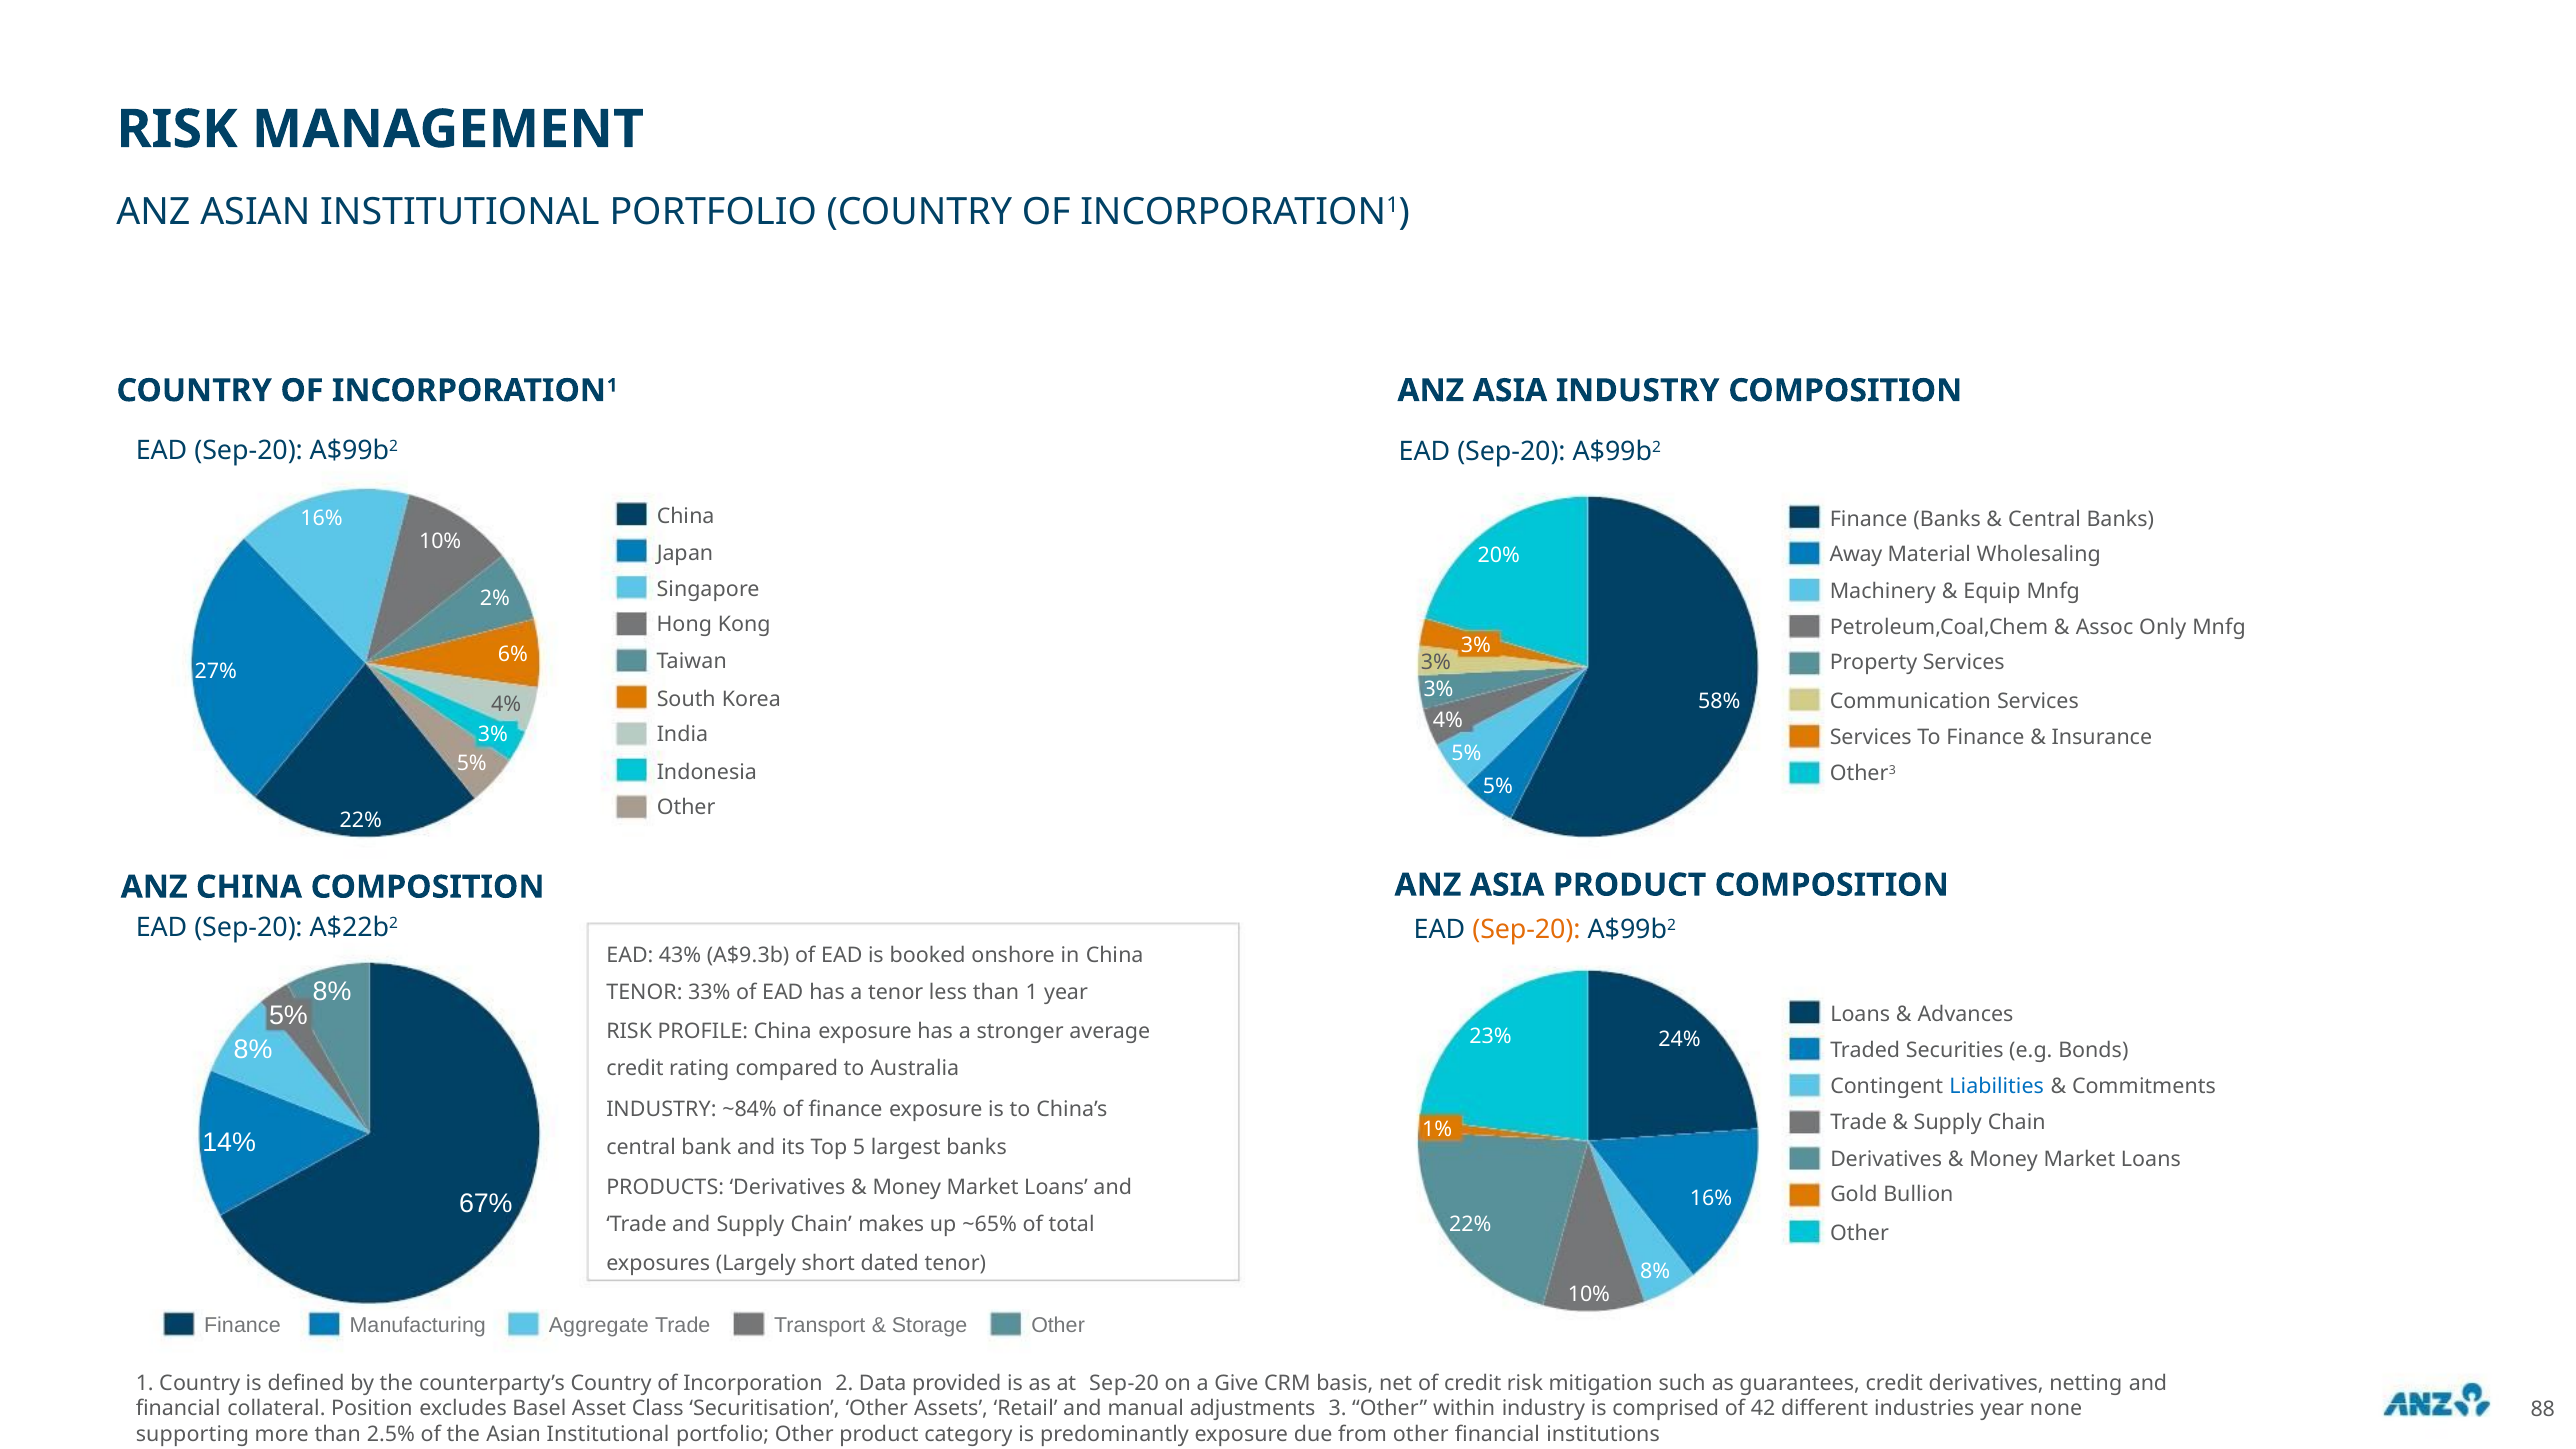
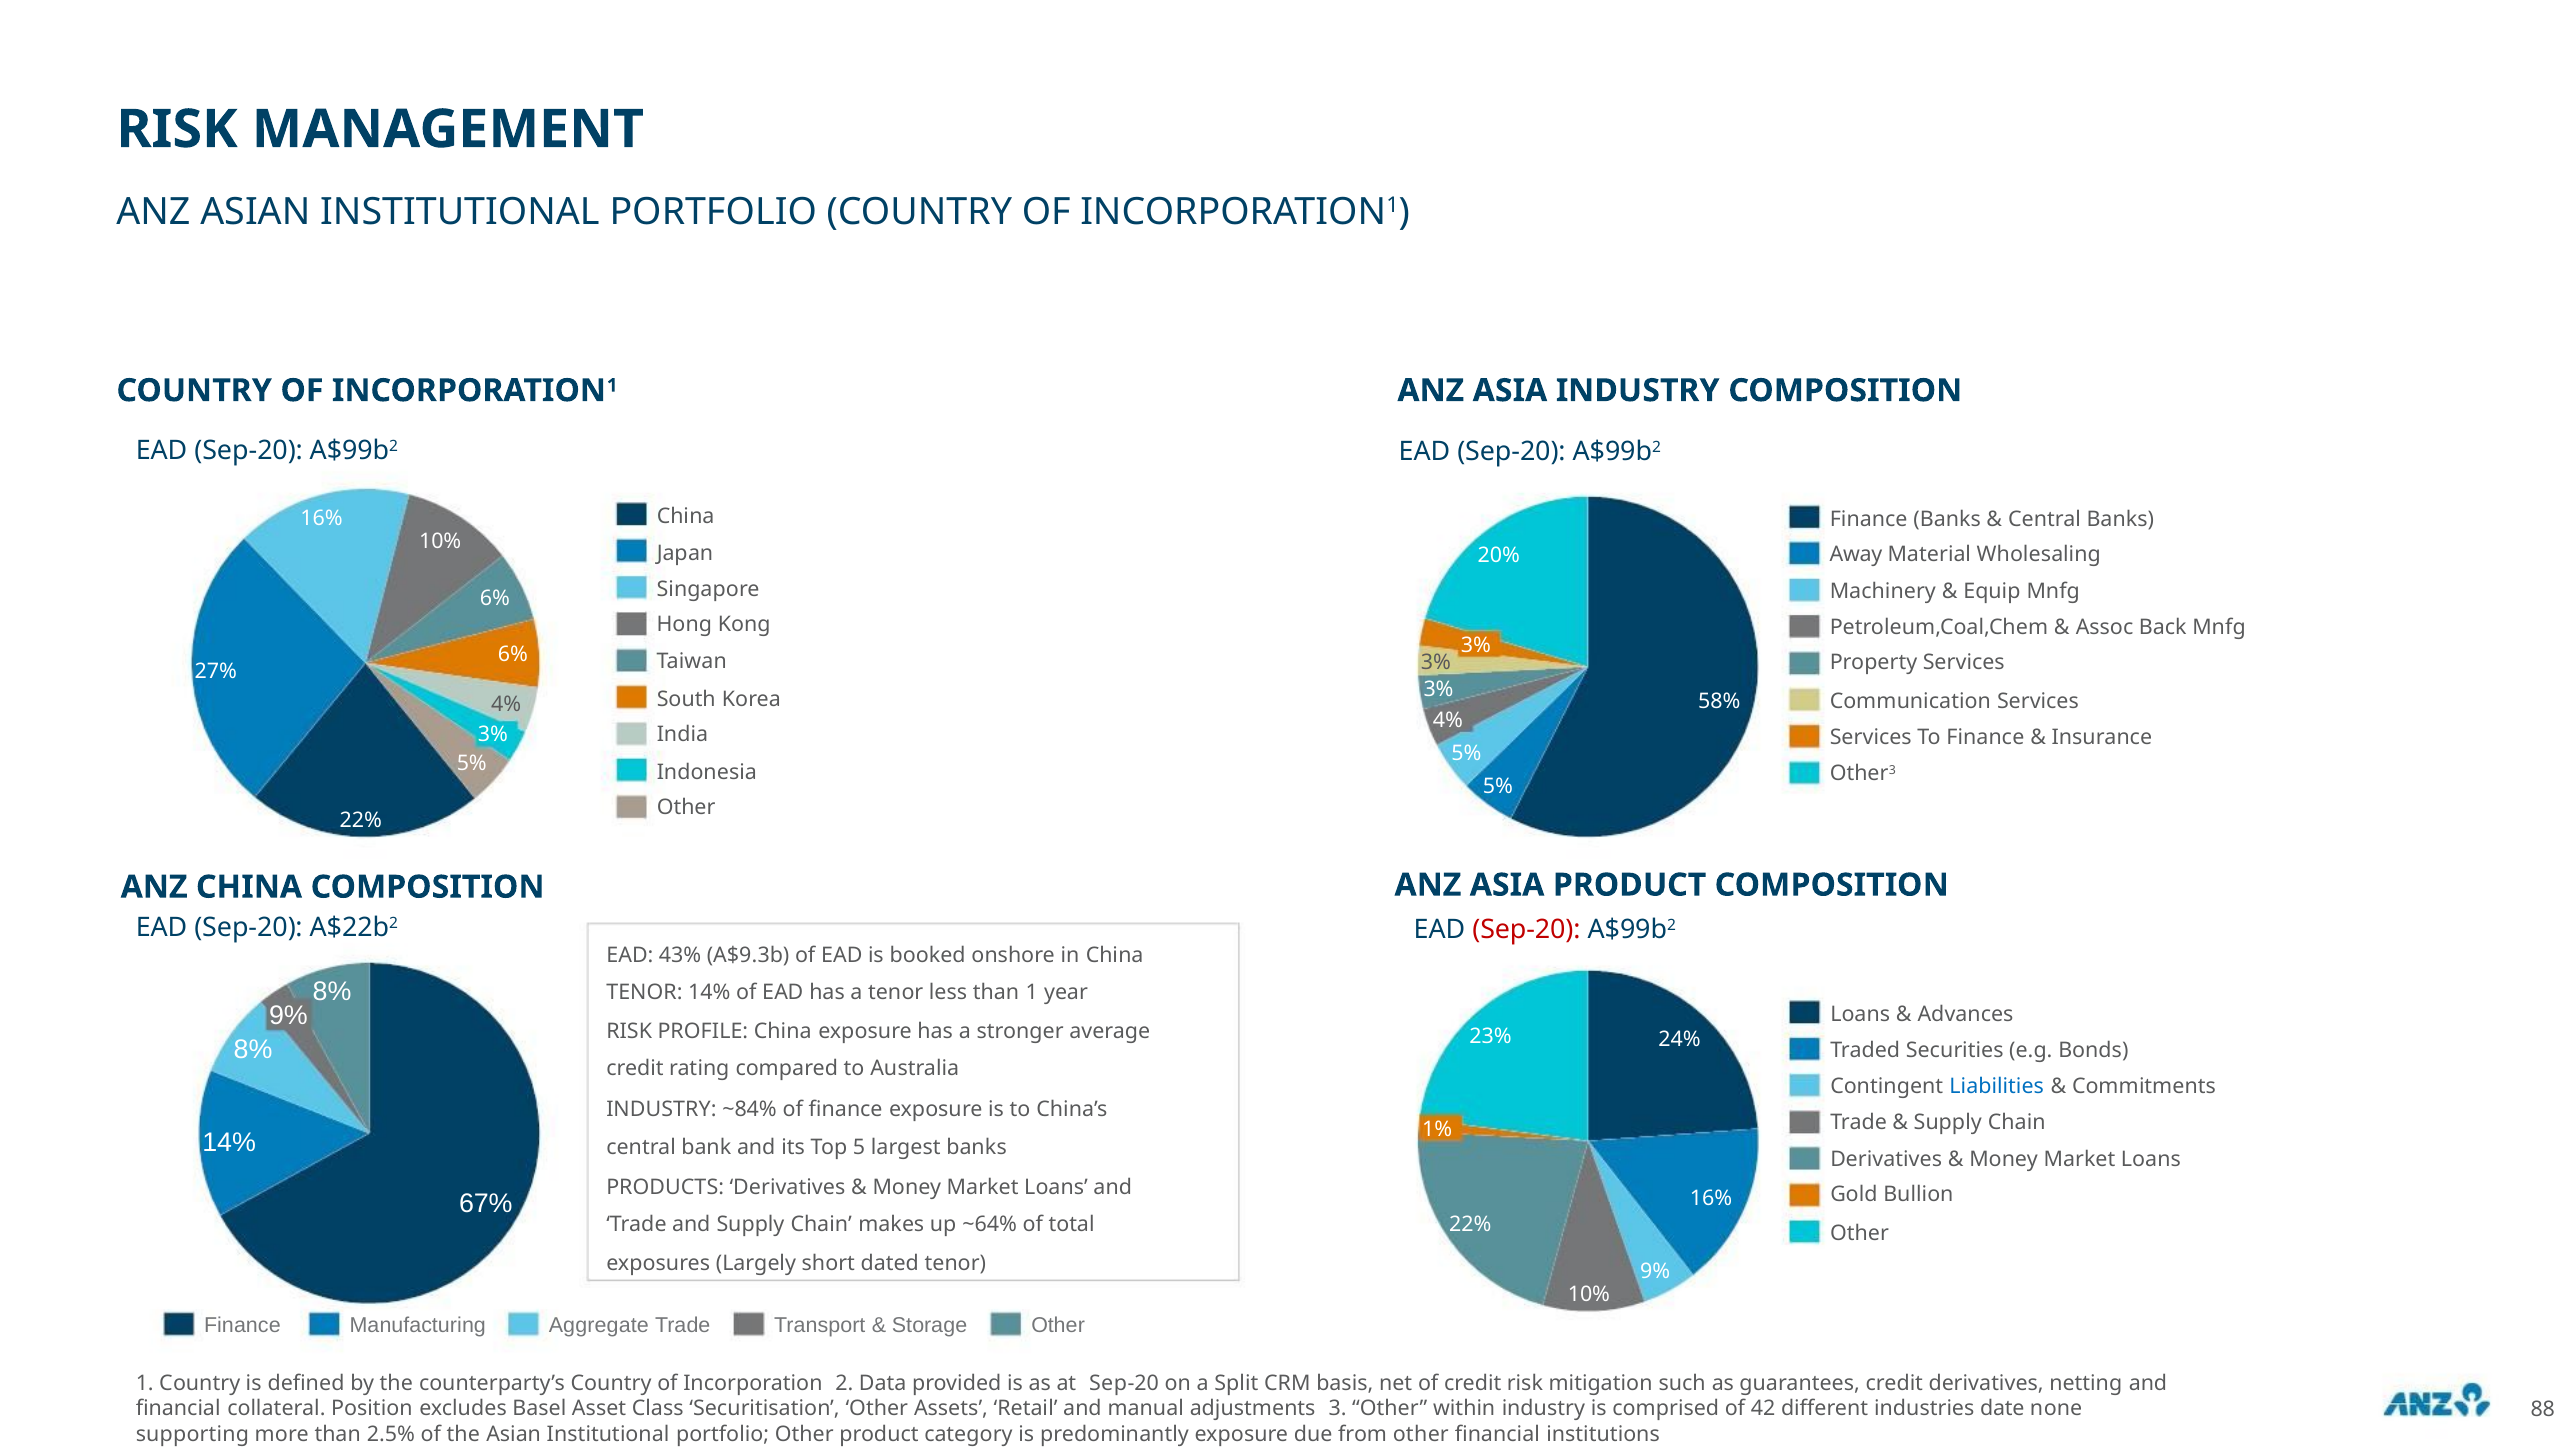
2% at (495, 598): 2% -> 6%
Only: Only -> Back
Sep-20 at (1526, 929) colour: orange -> red
TENOR 33%: 33% -> 14%
5% at (288, 1015): 5% -> 9%
~65%: ~65% -> ~64%
8% at (1655, 1271): 8% -> 9%
Give: Give -> Split
industries year: year -> date
